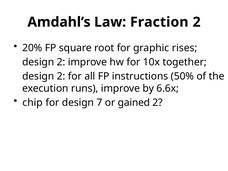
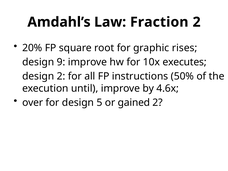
2 at (61, 62): 2 -> 9
together: together -> executes
runs: runs -> until
6.6x: 6.6x -> 4.6x
chip: chip -> over
7: 7 -> 5
